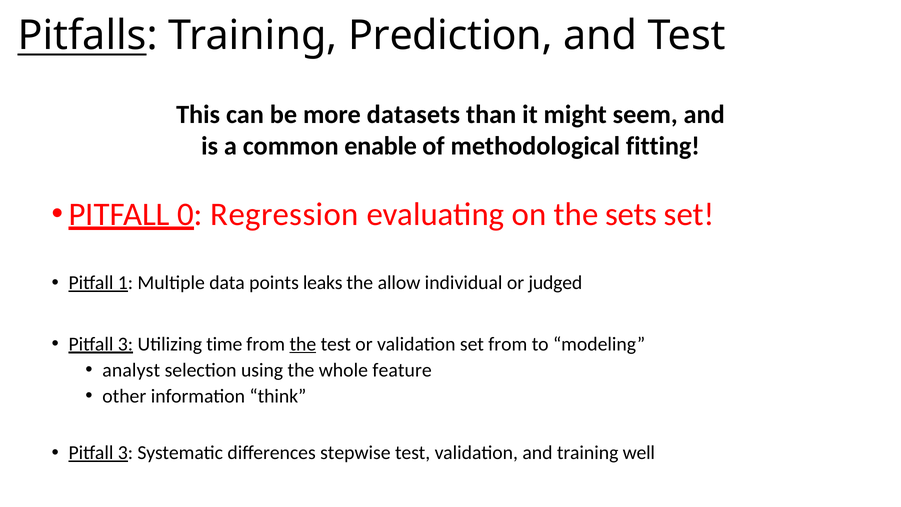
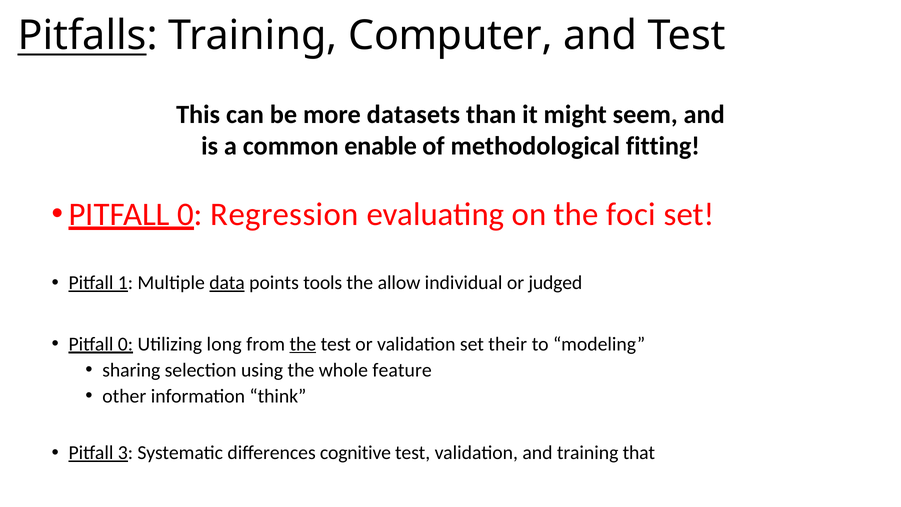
Prediction: Prediction -> Computer
sets: sets -> foci
data underline: none -> present
leaks: leaks -> tools
3 at (125, 344): 3 -> 0
time: time -> long
set from: from -> their
analyst: analyst -> sharing
stepwise: stepwise -> cognitive
well: well -> that
